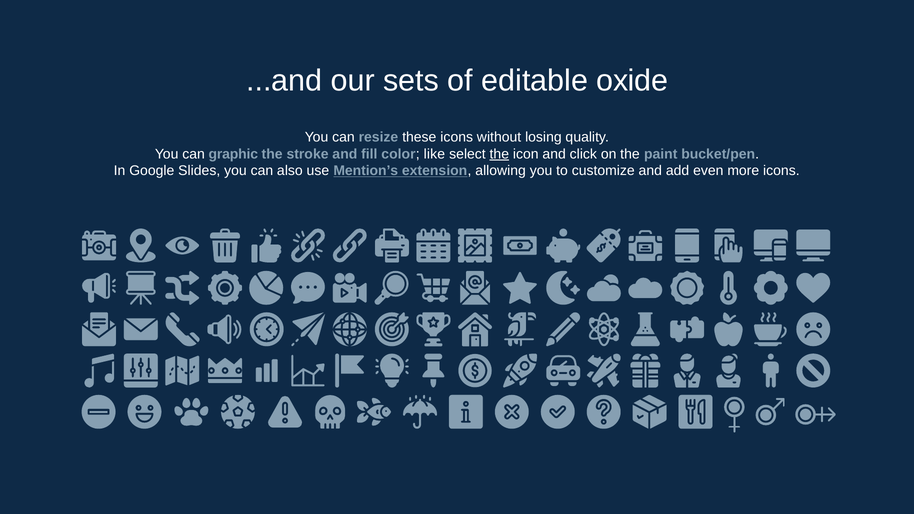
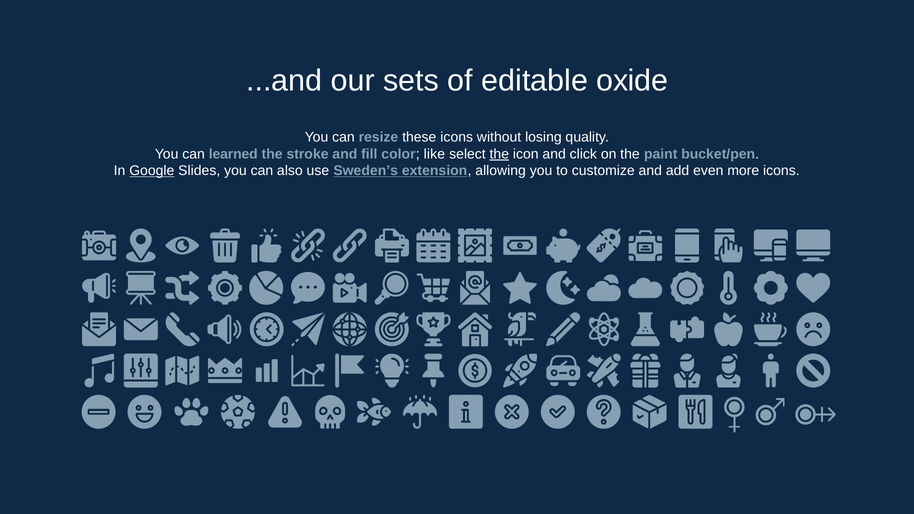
graphic: graphic -> learned
Google underline: none -> present
Mention’s: Mention’s -> Sweden’s
